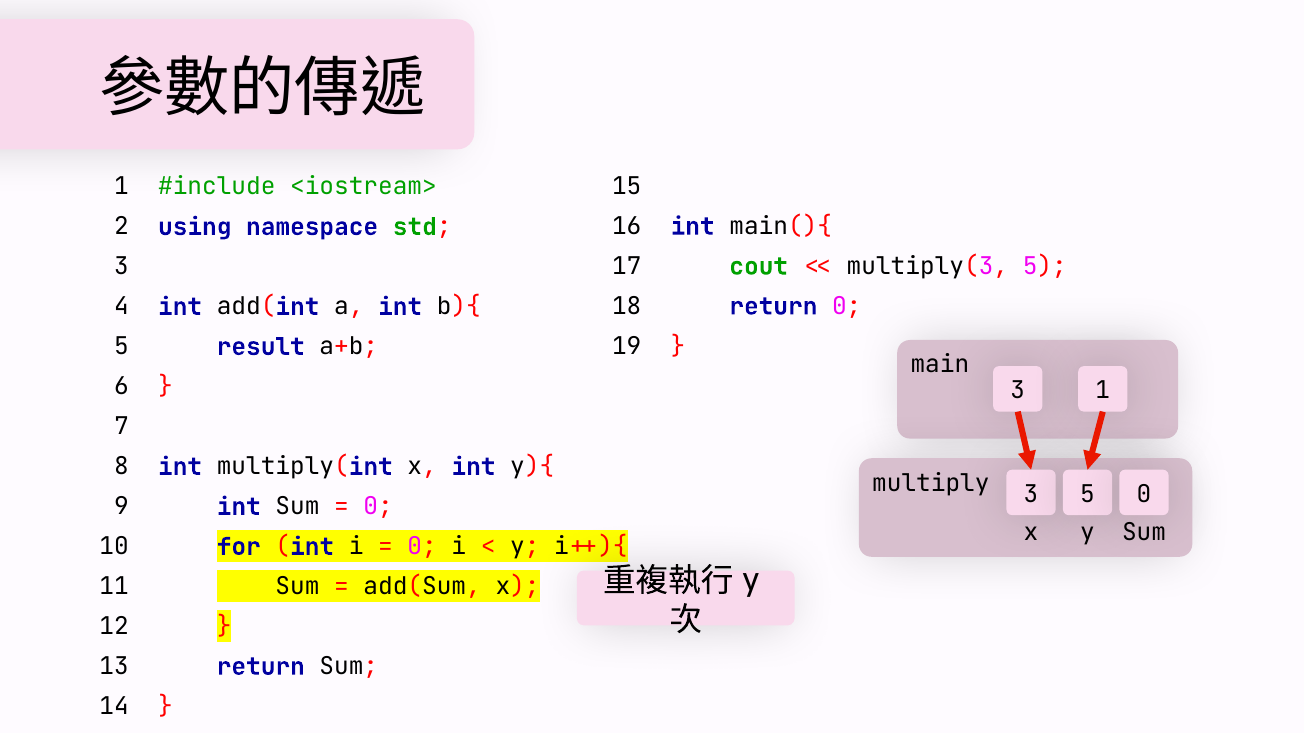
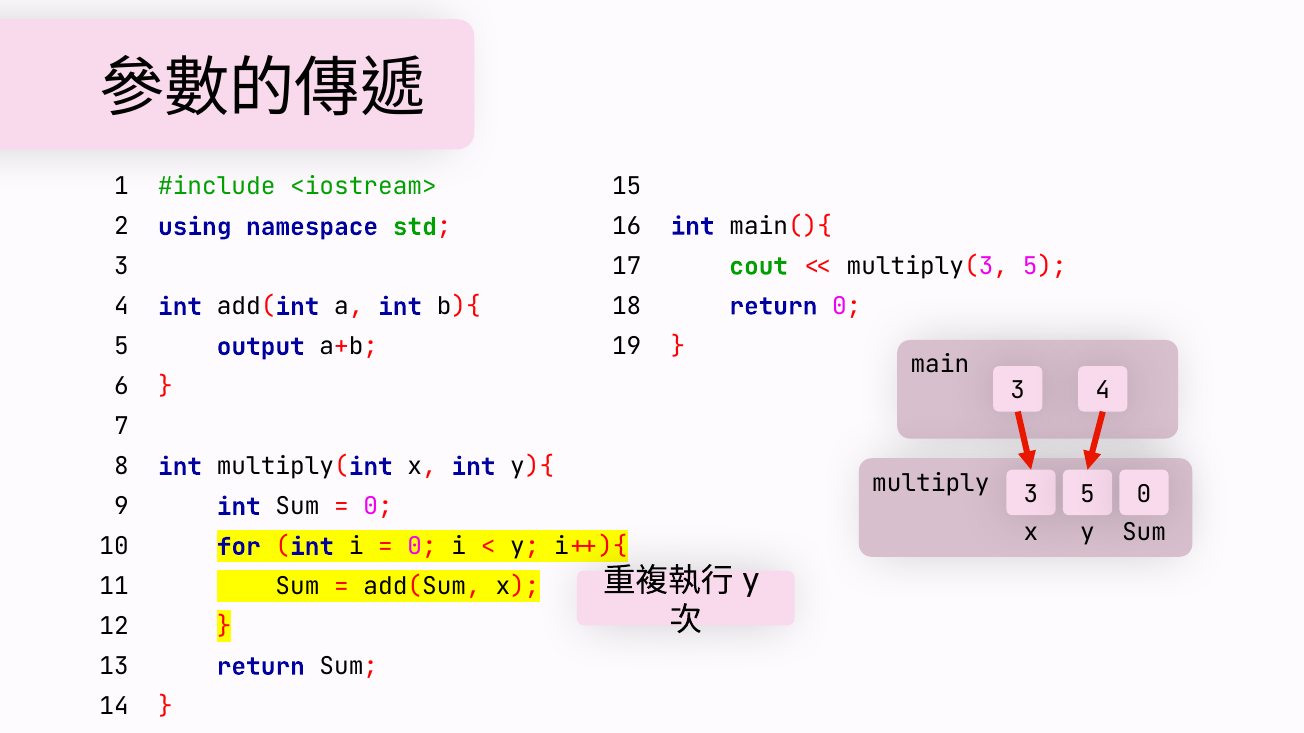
result: result -> output
1 at (1103, 391): 1 -> 4
